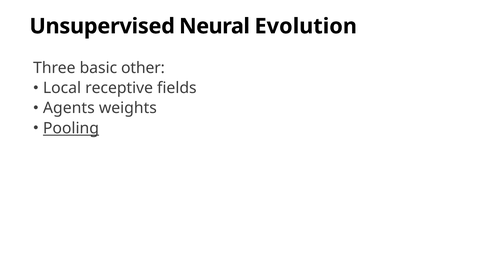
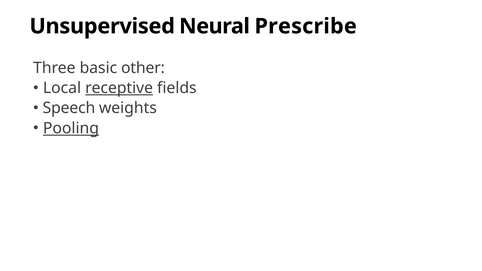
Evolution: Evolution -> Prescribe
receptive underline: none -> present
Agents: Agents -> Speech
